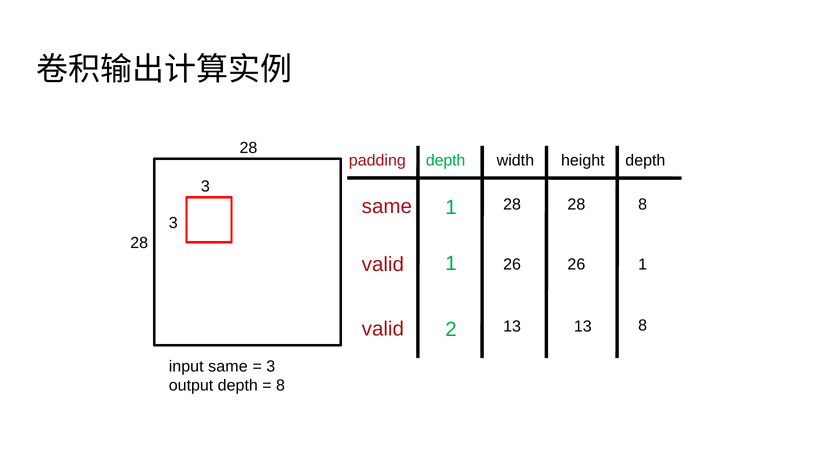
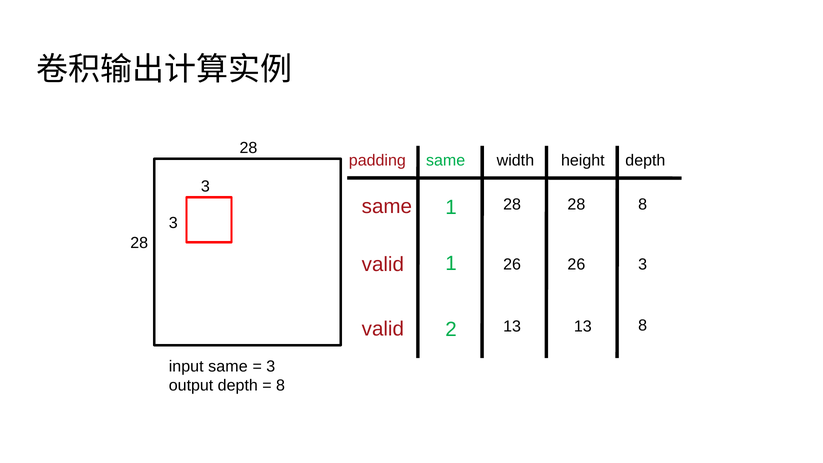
depth at (446, 161): depth -> same
26 1: 1 -> 3
